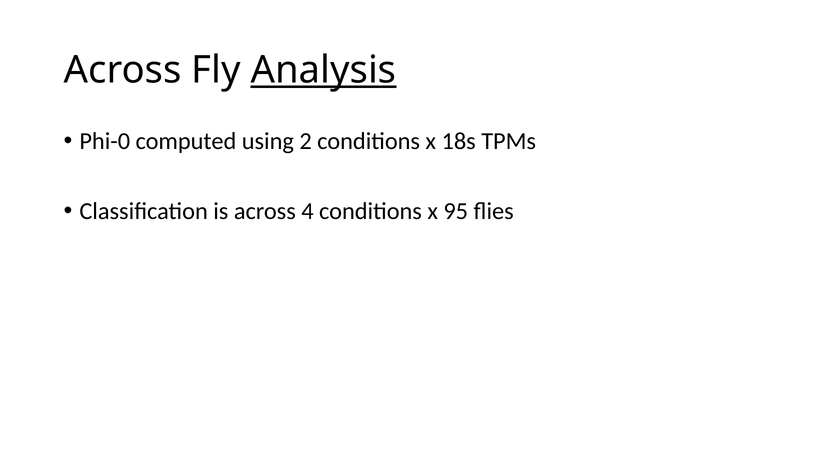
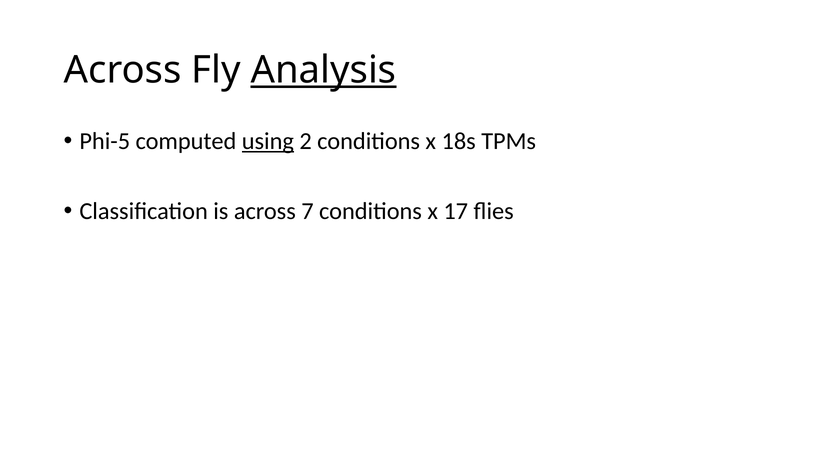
Phi-0: Phi-0 -> Phi-5
using underline: none -> present
4: 4 -> 7
95: 95 -> 17
